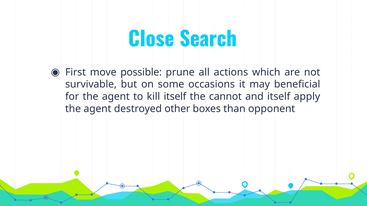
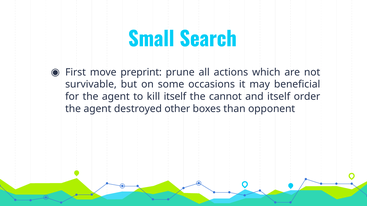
Close: Close -> Small
possible: possible -> preprint
apply: apply -> order
